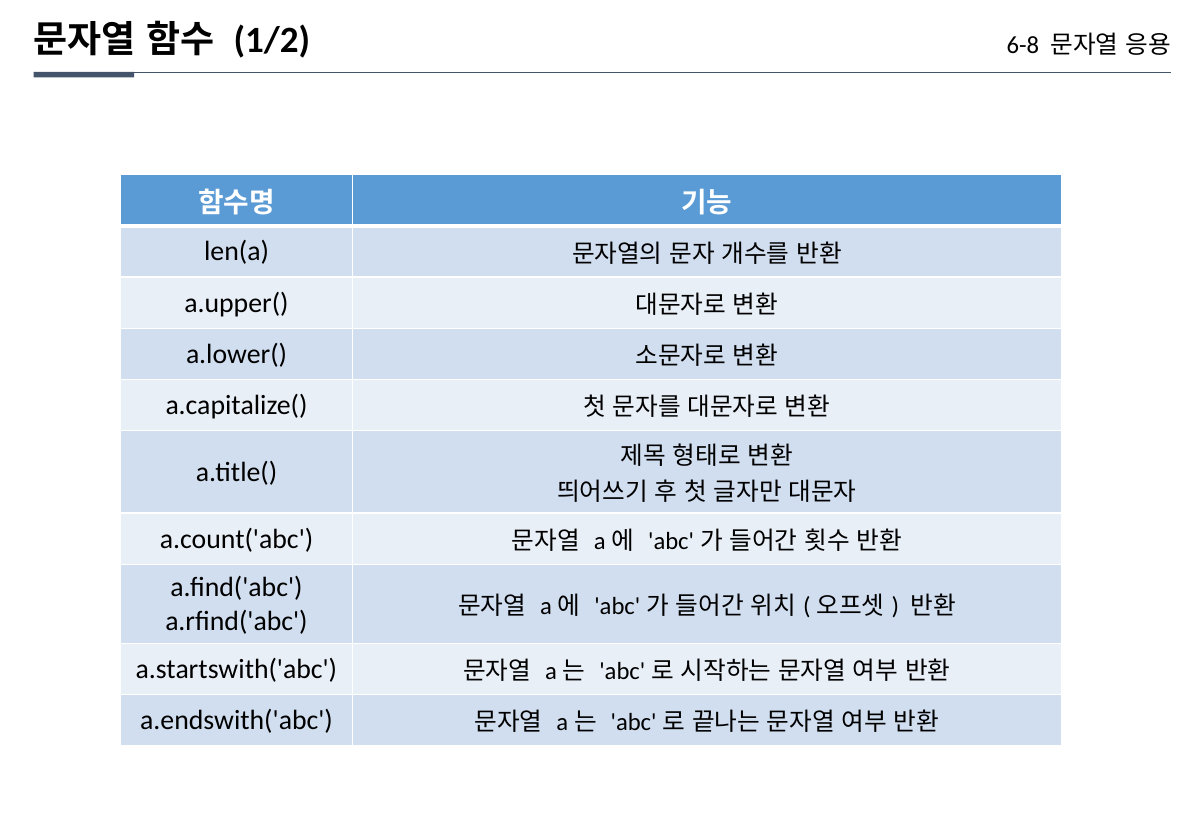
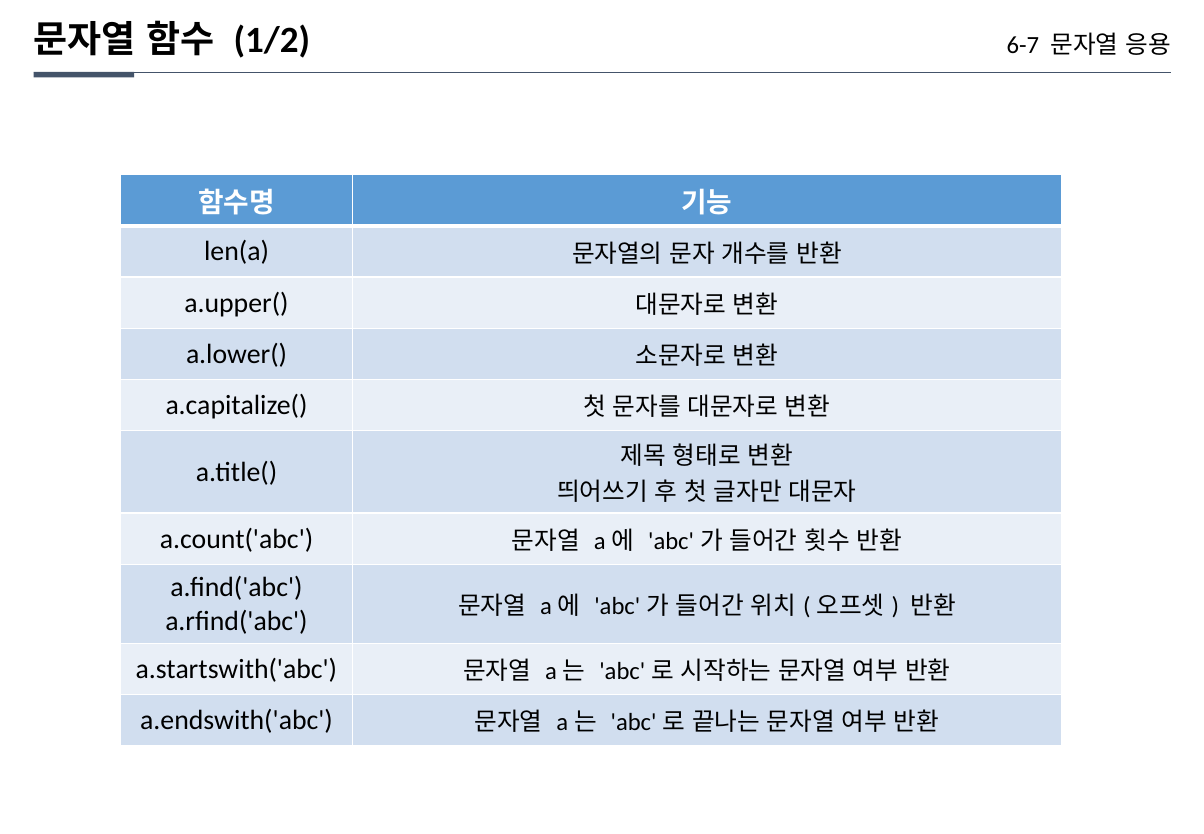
6-8: 6-8 -> 6-7
